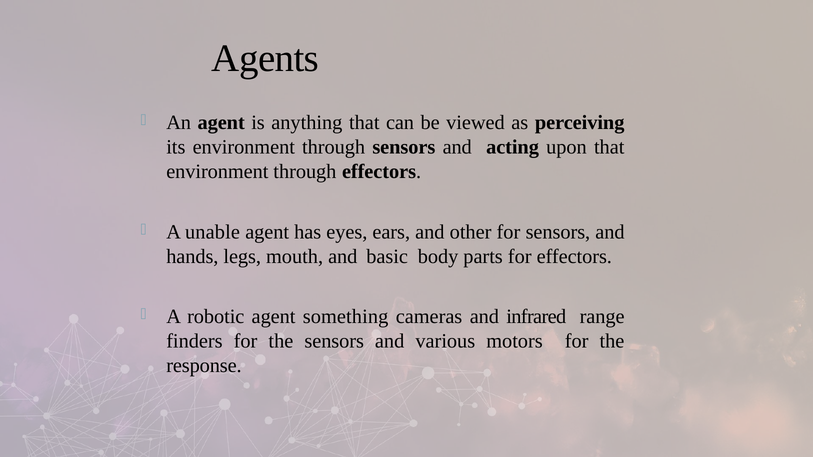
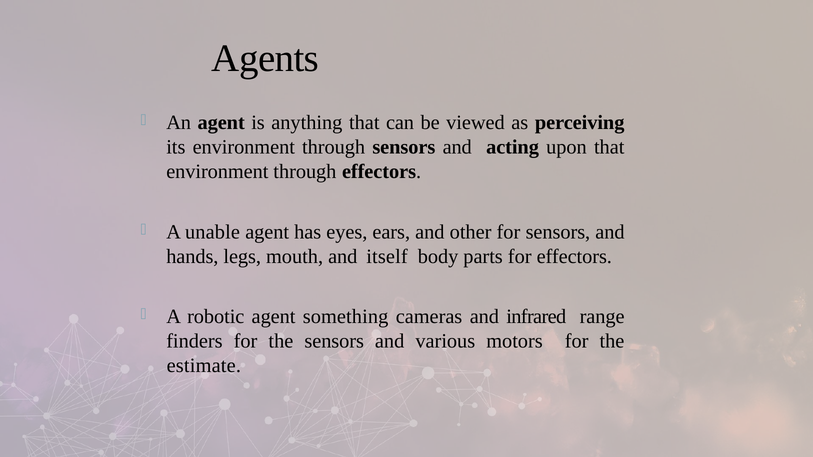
basic: basic -> itself
response: response -> estimate
